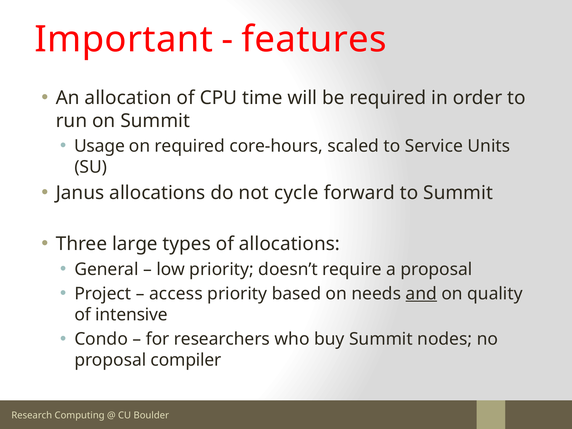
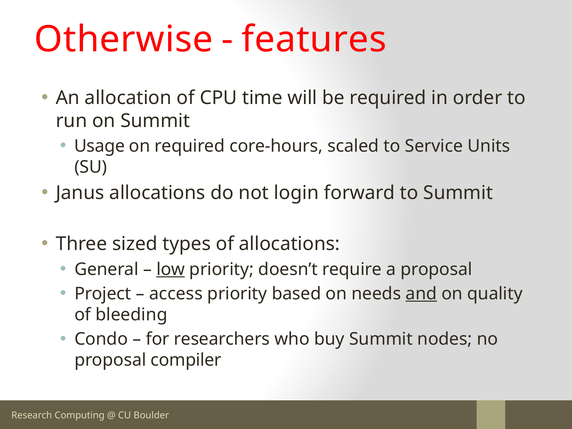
Important: Important -> Otherwise
cycle: cycle -> login
large: large -> sized
low underline: none -> present
intensive: intensive -> bleeding
